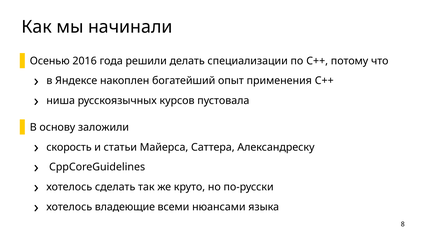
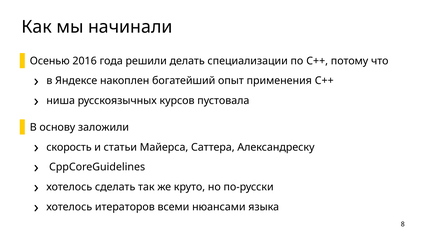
владеющие: владеющие -> итераторов
